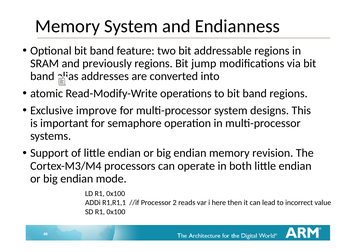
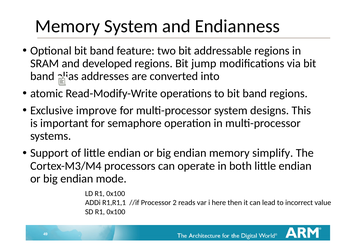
previously: previously -> developed
revision: revision -> simplify
